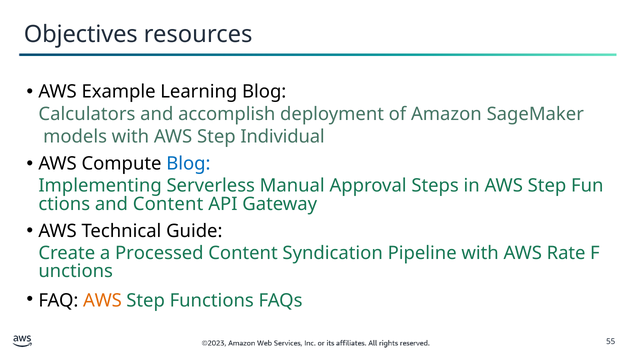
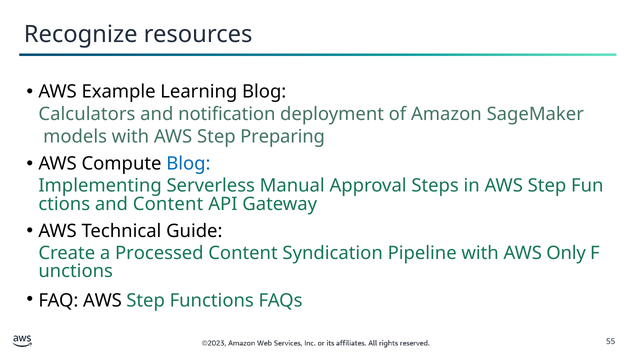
Objectives: Objectives -> Recognize
accomplish: accomplish -> notification
Individual: Individual -> Preparing
Rate: Rate -> Only
AWS at (102, 300) colour: orange -> black
